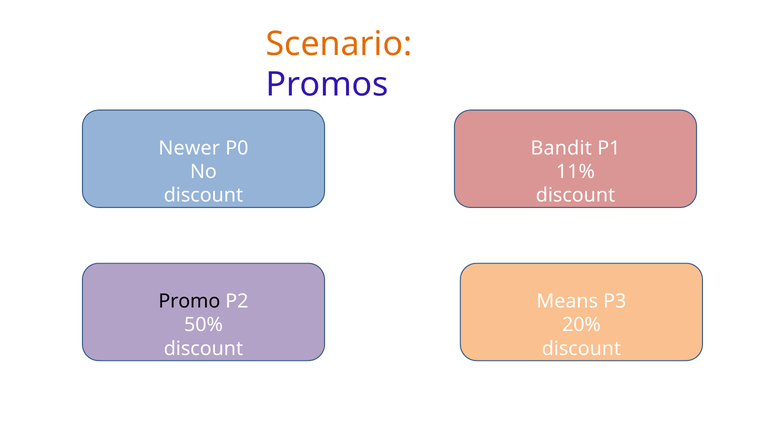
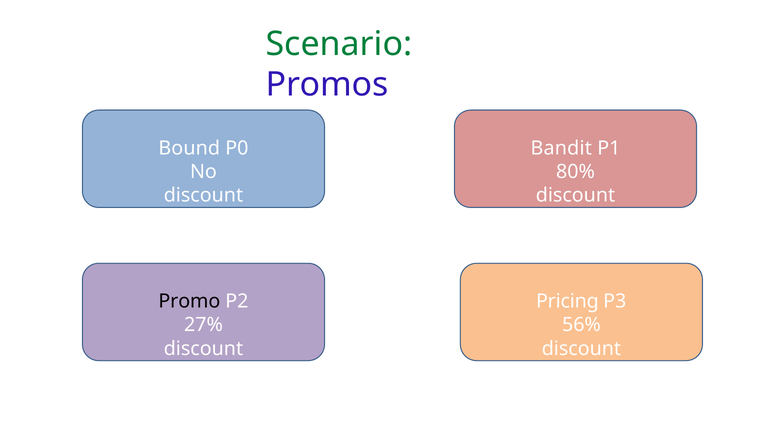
Scenario colour: orange -> green
Newer: Newer -> Bound
11%: 11% -> 80%
Means: Means -> Pricing
50%: 50% -> 27%
20%: 20% -> 56%
